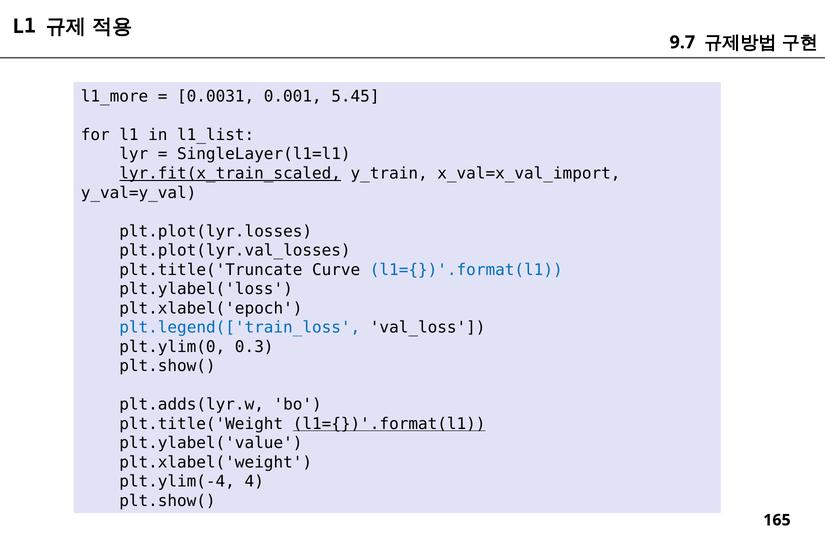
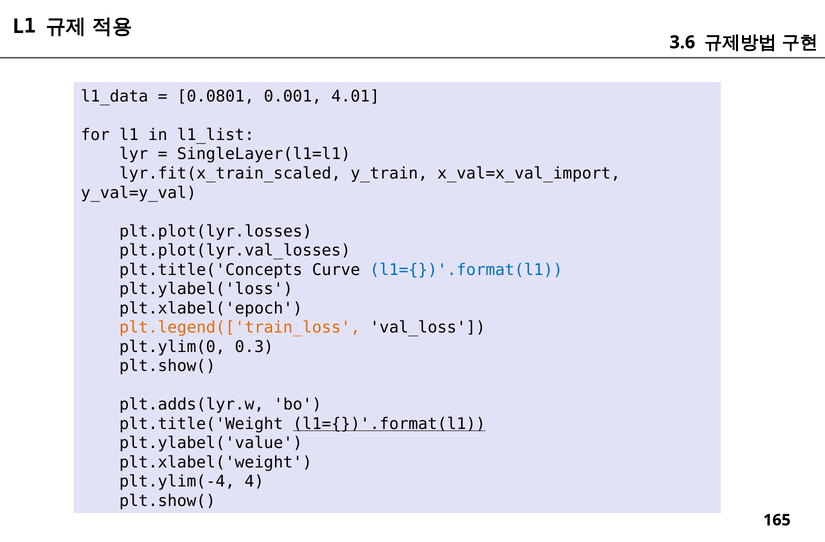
9.7: 9.7 -> 3.6
l1_more: l1_more -> l1_data
0.0031: 0.0031 -> 0.0801
5.45: 5.45 -> 4.01
lyr.fit(x_train_scaled underline: present -> none
plt.title('Truncate: plt.title('Truncate -> plt.title('Concepts
plt.legend(['train_loss colour: blue -> orange
